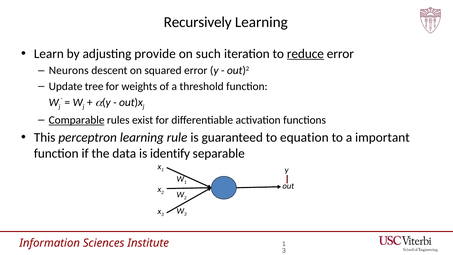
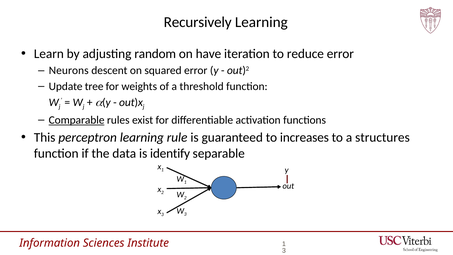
provide: provide -> random
such: such -> have
reduce underline: present -> none
equation: equation -> increases
important: important -> structures
